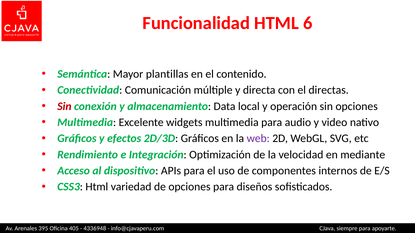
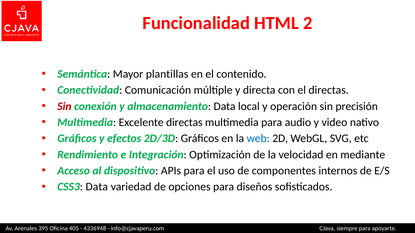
6: 6 -> 2
sin opciones: opciones -> precisión
Excelente widgets: widgets -> directas
web colour: purple -> blue
CSS3 Html: Html -> Data
